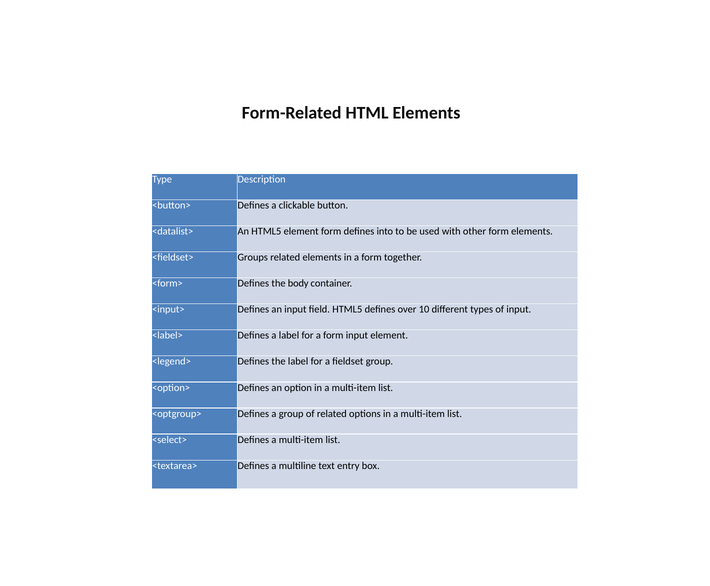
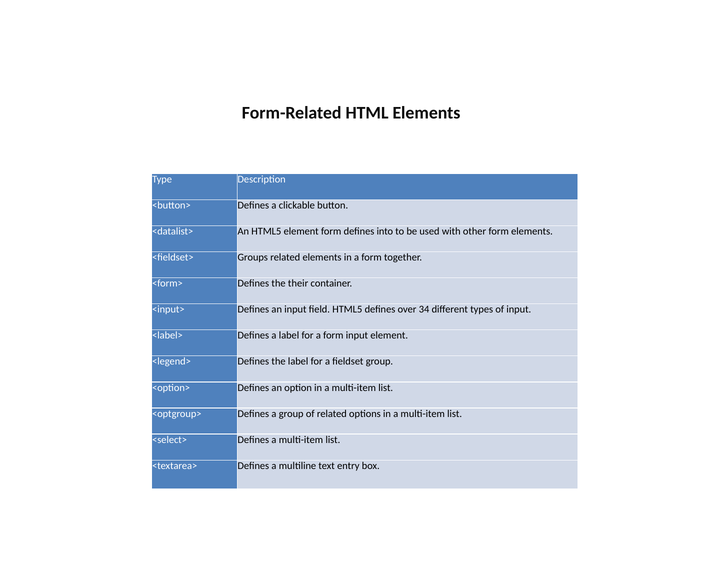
body: body -> their
10: 10 -> 34
